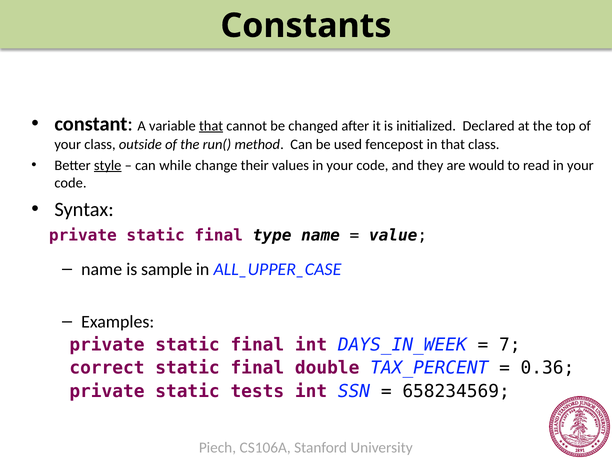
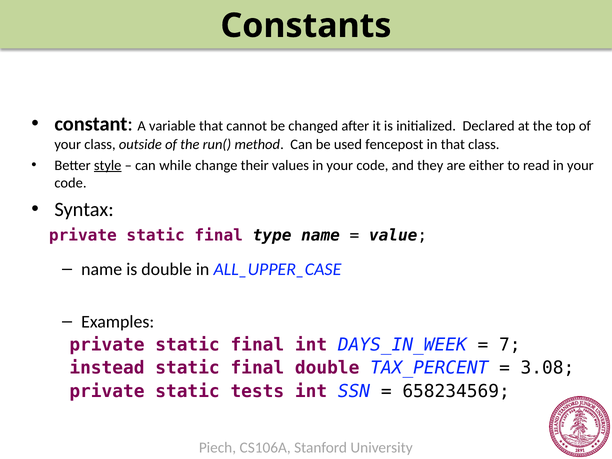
that at (211, 126) underline: present -> none
would: would -> either
is sample: sample -> double
correct: correct -> instead
0.36: 0.36 -> 3.08
